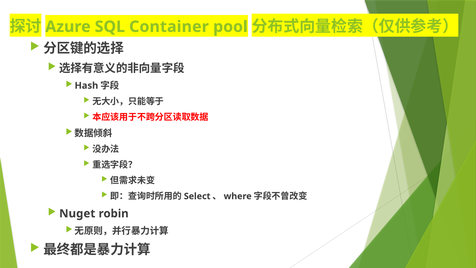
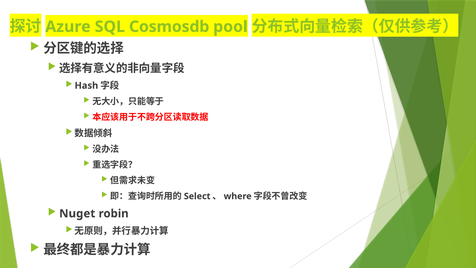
Container: Container -> Cosmosdb
